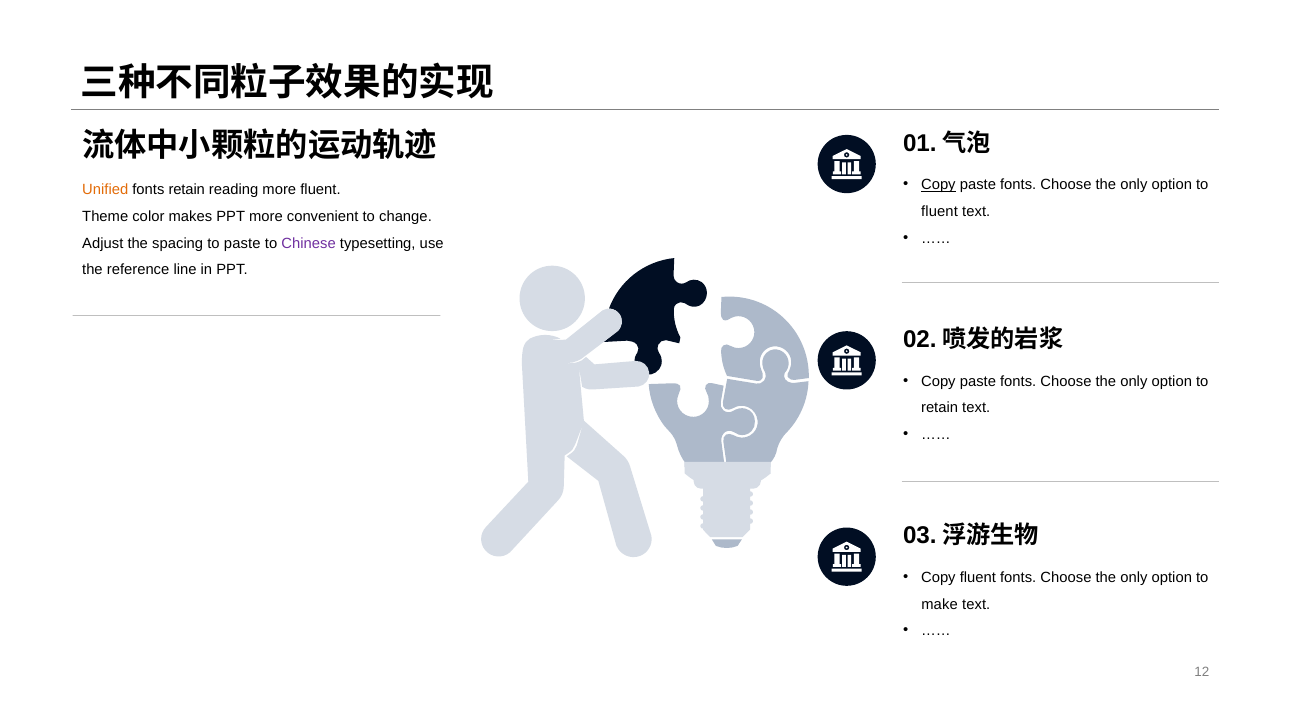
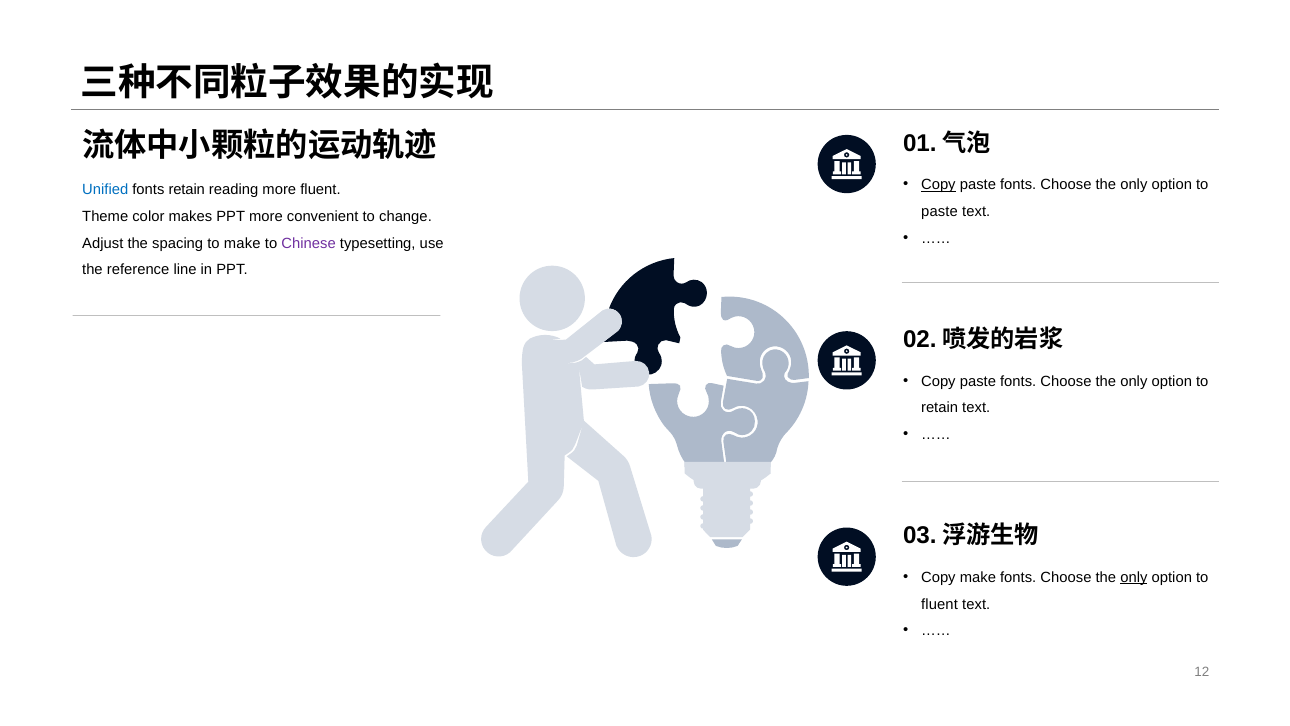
Unified colour: orange -> blue
fluent at (940, 211): fluent -> paste
to paste: paste -> make
Copy fluent: fluent -> make
only at (1134, 577) underline: none -> present
make at (940, 604): make -> fluent
